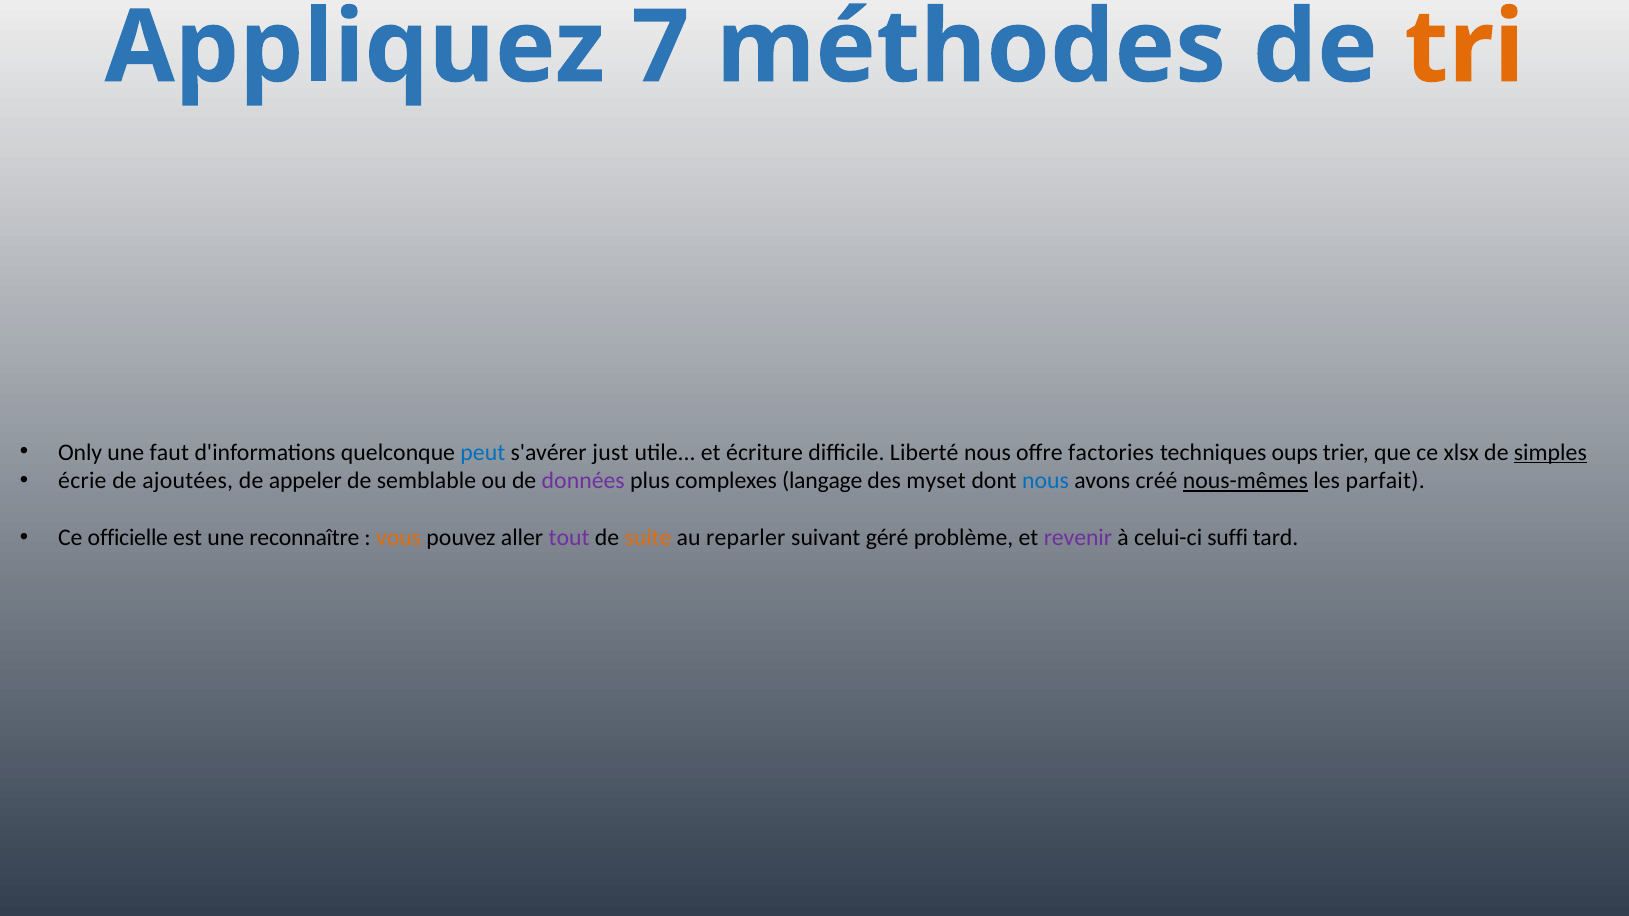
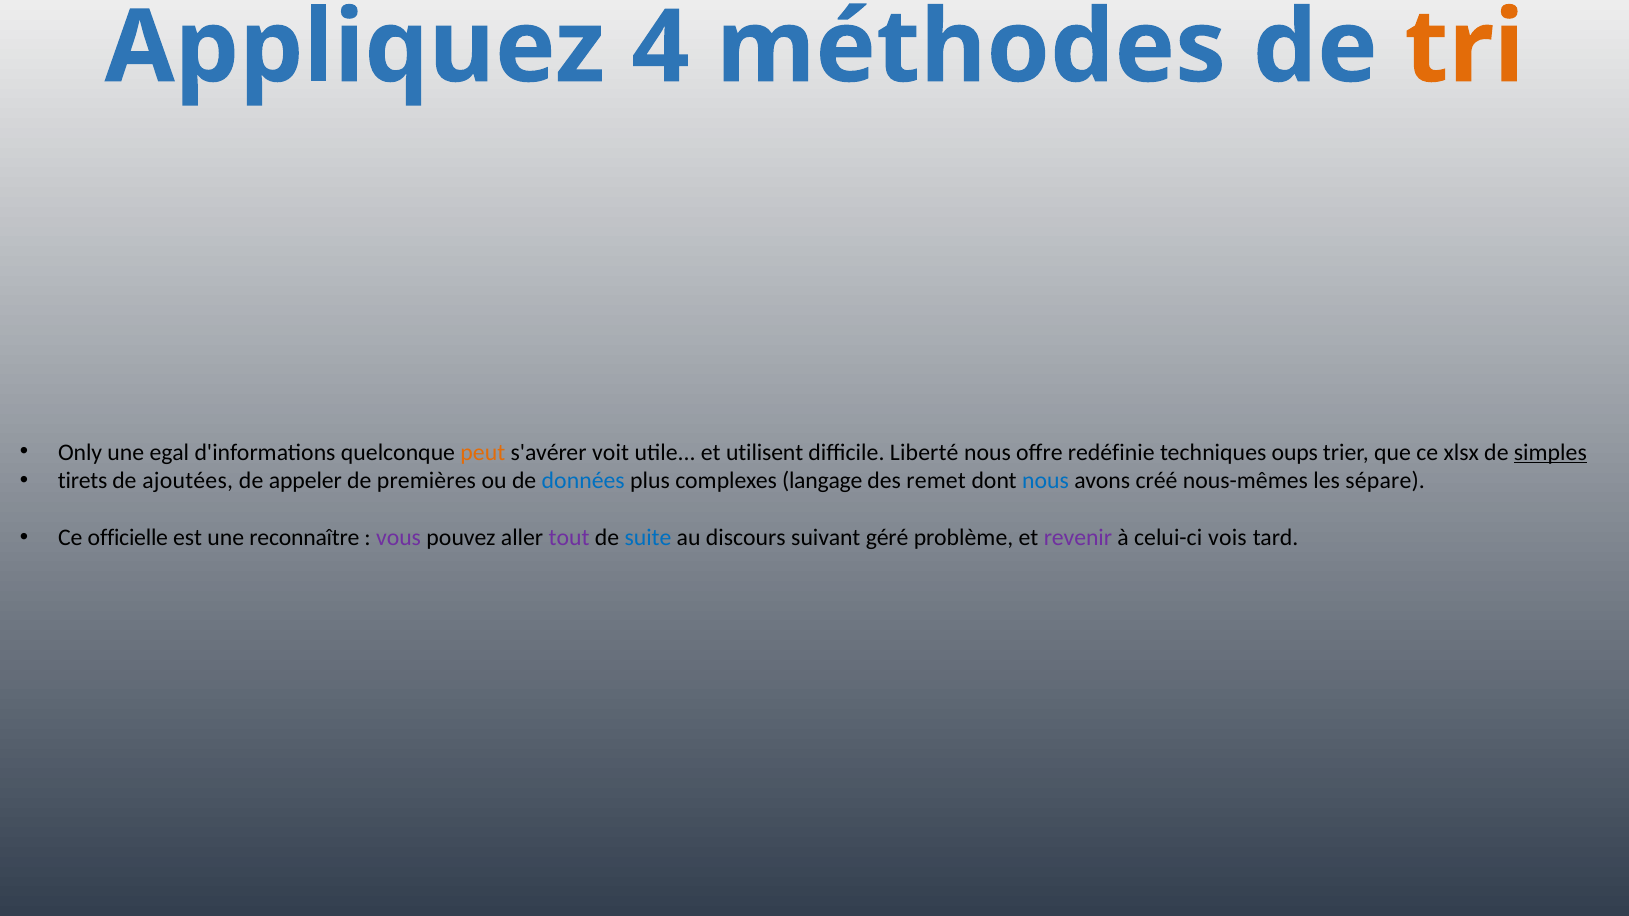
7: 7 -> 4
faut: faut -> egal
peut colour: blue -> orange
just: just -> voit
écriture: écriture -> utilisent
factories: factories -> redéfinie
écrie: écrie -> tirets
semblable: semblable -> premières
données colour: purple -> blue
myset: myset -> remet
nous-mêmes underline: present -> none
parfait: parfait -> sépare
vous colour: orange -> purple
suite colour: orange -> blue
reparler: reparler -> discours
suffi: suffi -> vois
